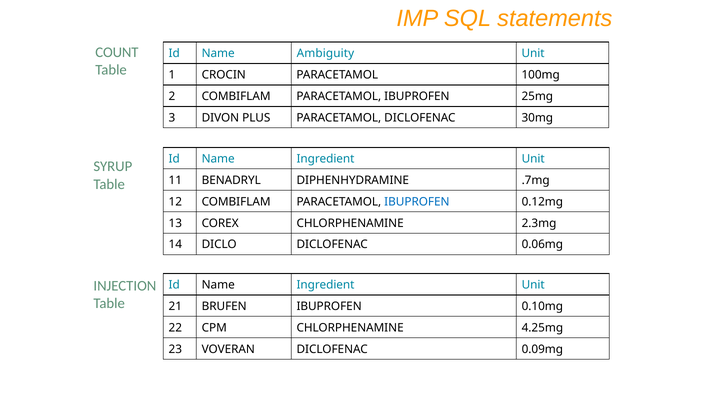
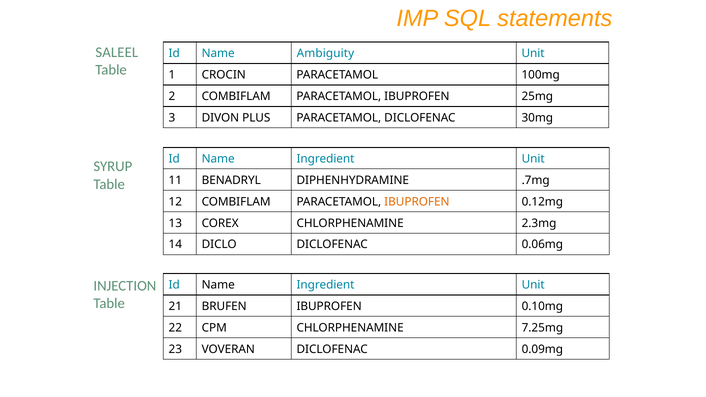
COUNT: COUNT -> SALEEL
IBUPROFEN at (417, 202) colour: blue -> orange
4.25mg: 4.25mg -> 7.25mg
